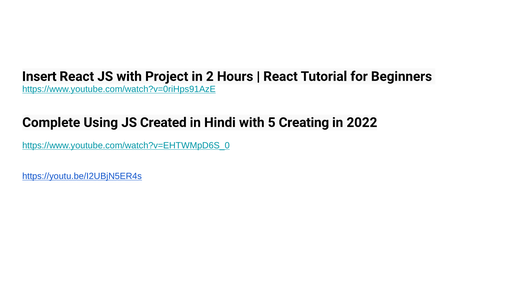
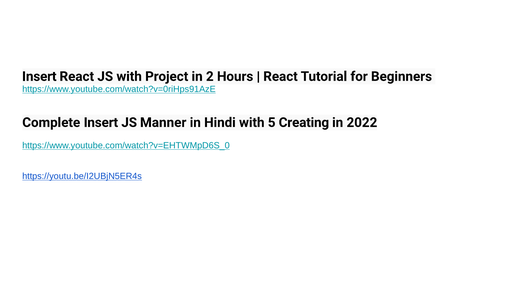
Complete Using: Using -> Insert
Created: Created -> Manner
